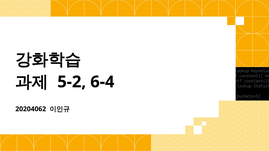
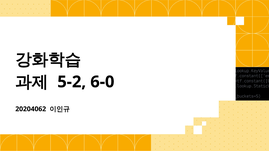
6-4: 6-4 -> 6-0
